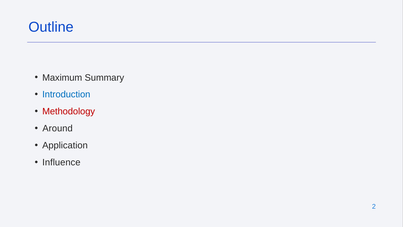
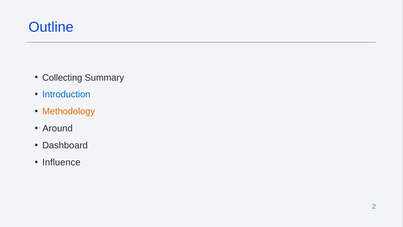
Maximum: Maximum -> Collecting
Methodology colour: red -> orange
Application: Application -> Dashboard
